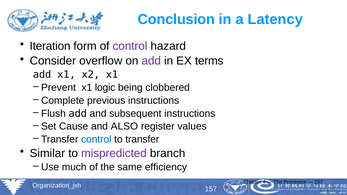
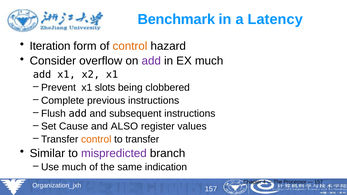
Conclusion: Conclusion -> Benchmark
control at (130, 46) colour: purple -> orange
EX terms: terms -> much
logic: logic -> slots
control at (96, 139) colour: blue -> orange
efficiency: efficiency -> indication
